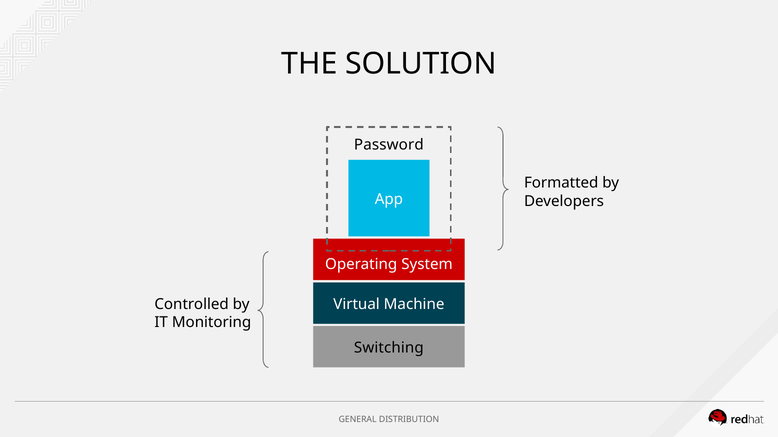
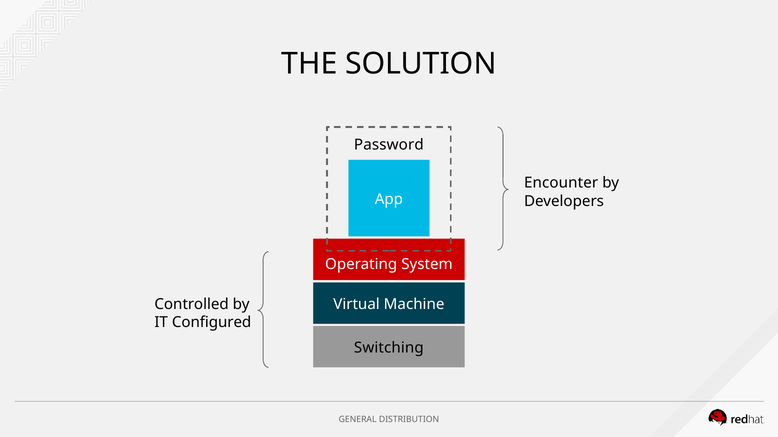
Formatted: Formatted -> Encounter
Monitoring: Monitoring -> Configured
